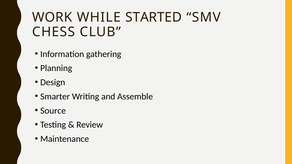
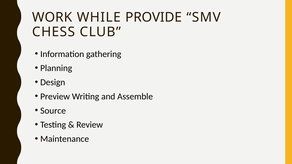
STARTED: STARTED -> PROVIDE
Smarter: Smarter -> Preview
